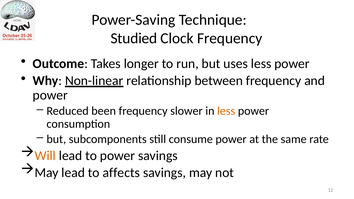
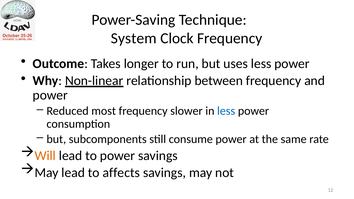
Studied: Studied -> System
been: been -> most
less at (226, 111) colour: orange -> blue
